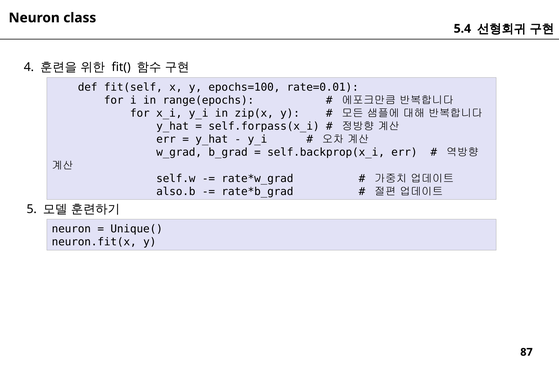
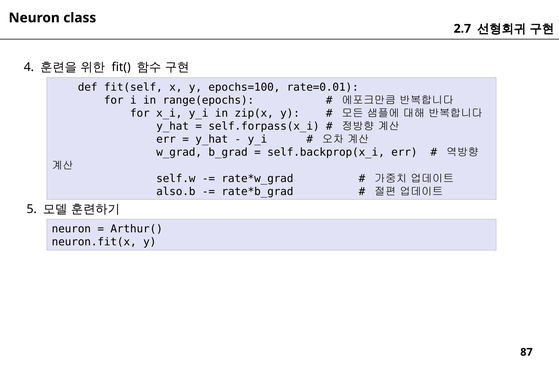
5.4: 5.4 -> 2.7
Unique(: Unique( -> Arthur(
